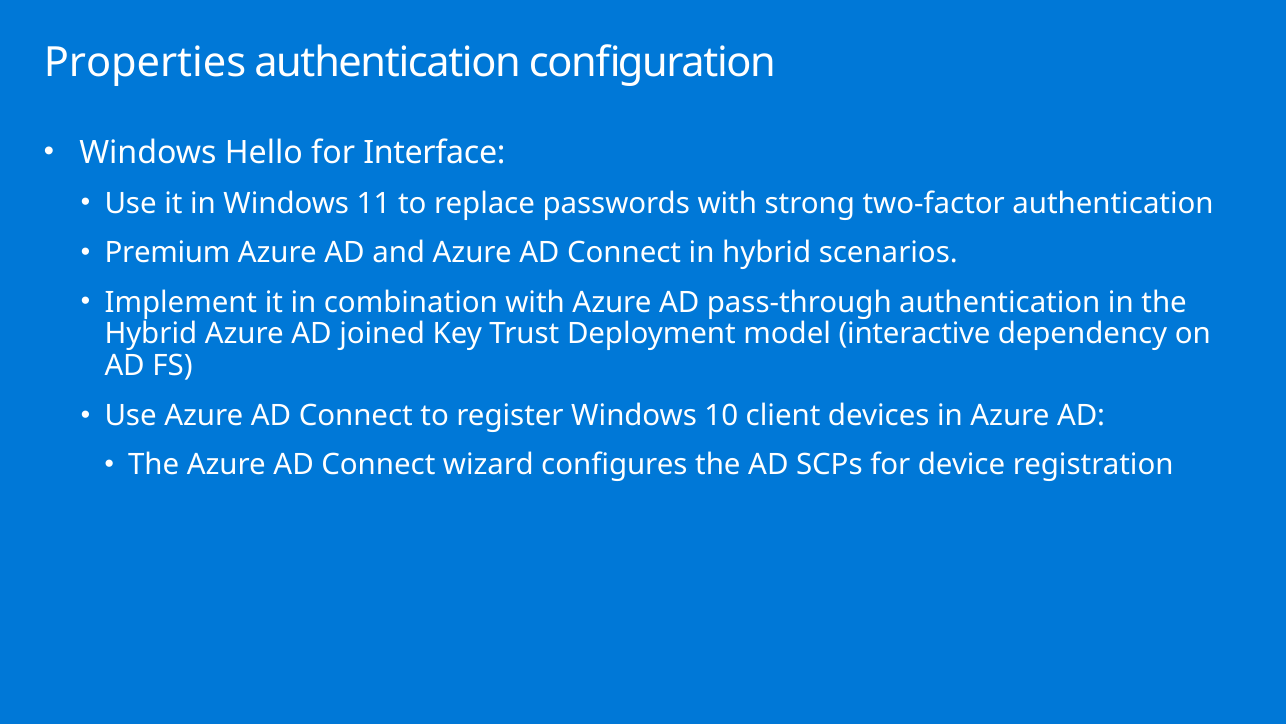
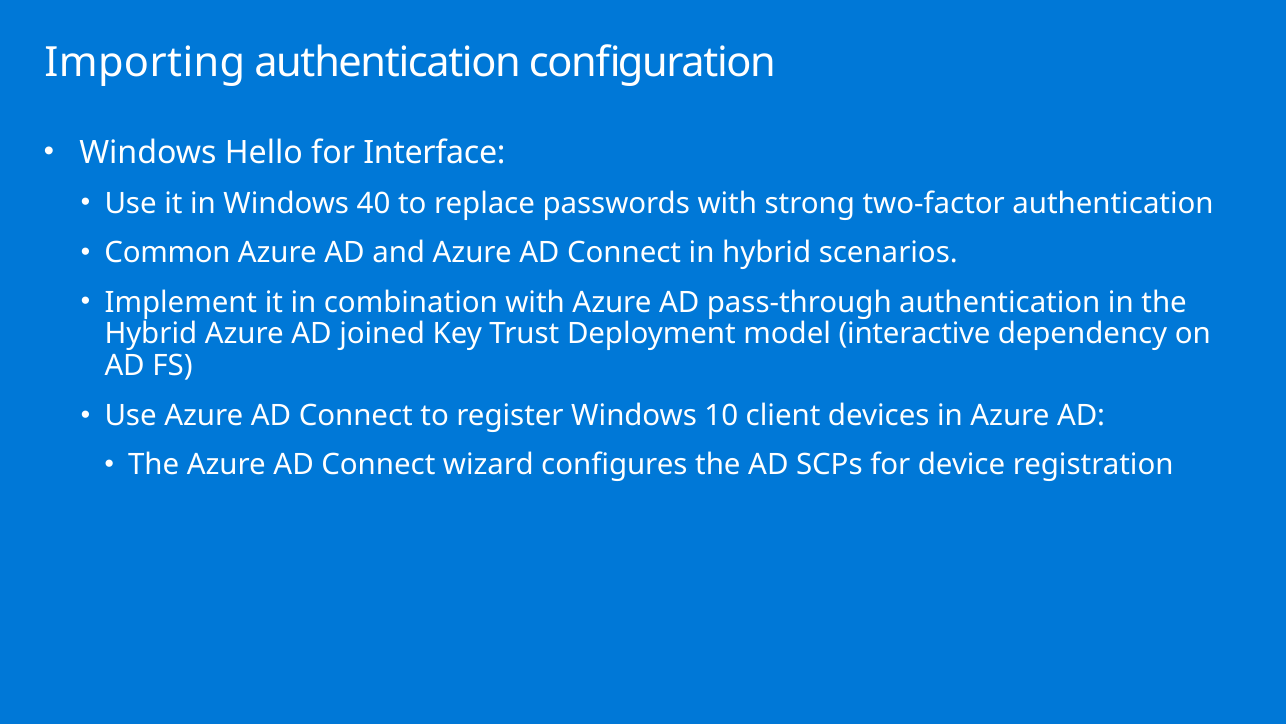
Properties: Properties -> Importing
11: 11 -> 40
Premium: Premium -> Common
